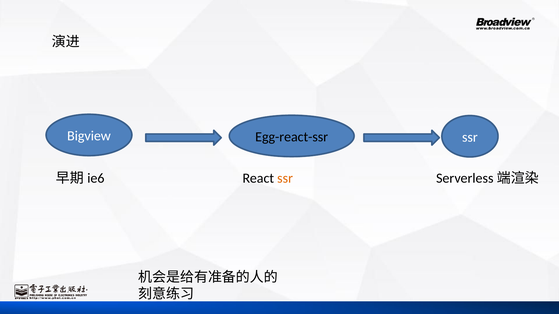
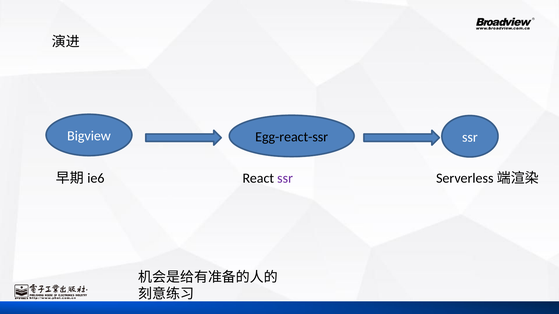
ssr at (285, 178) colour: orange -> purple
